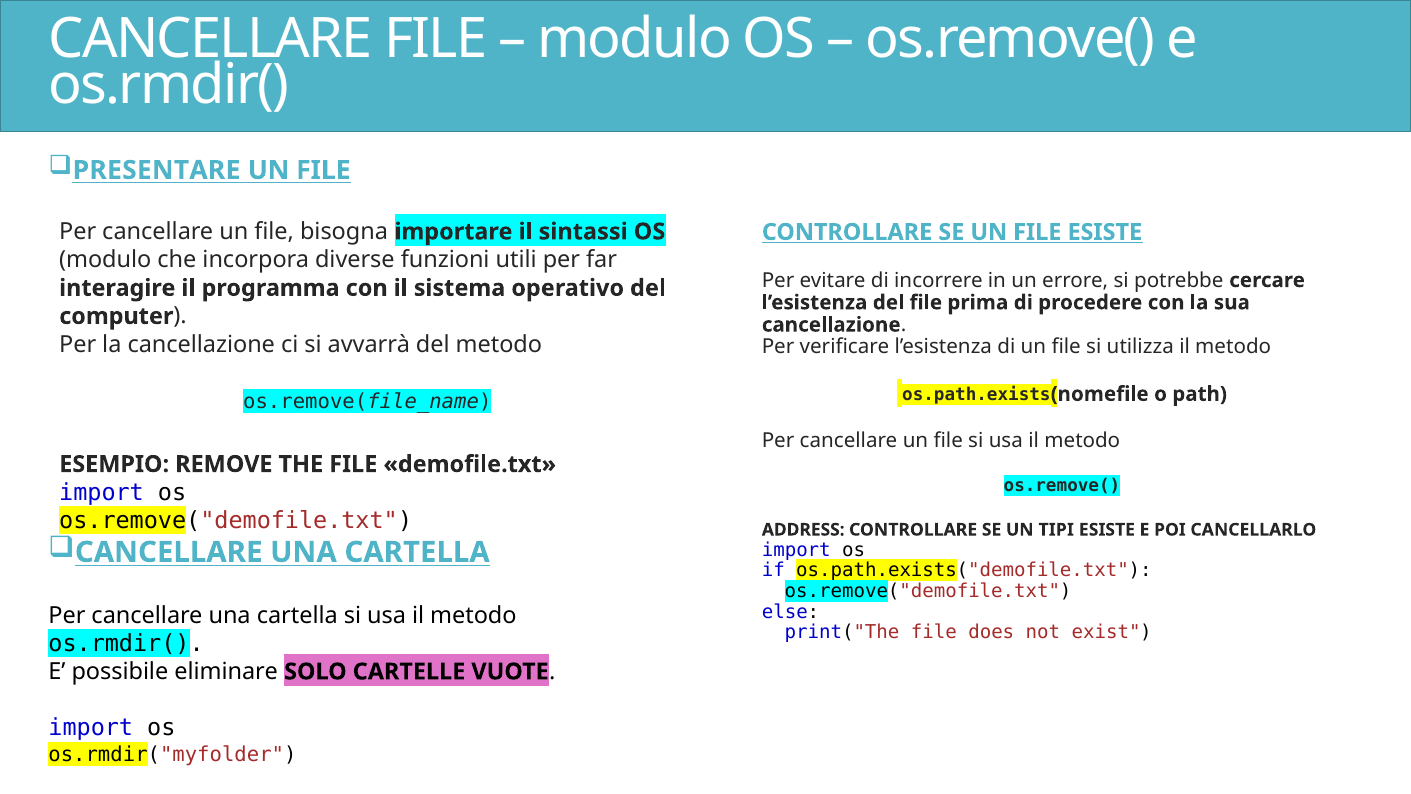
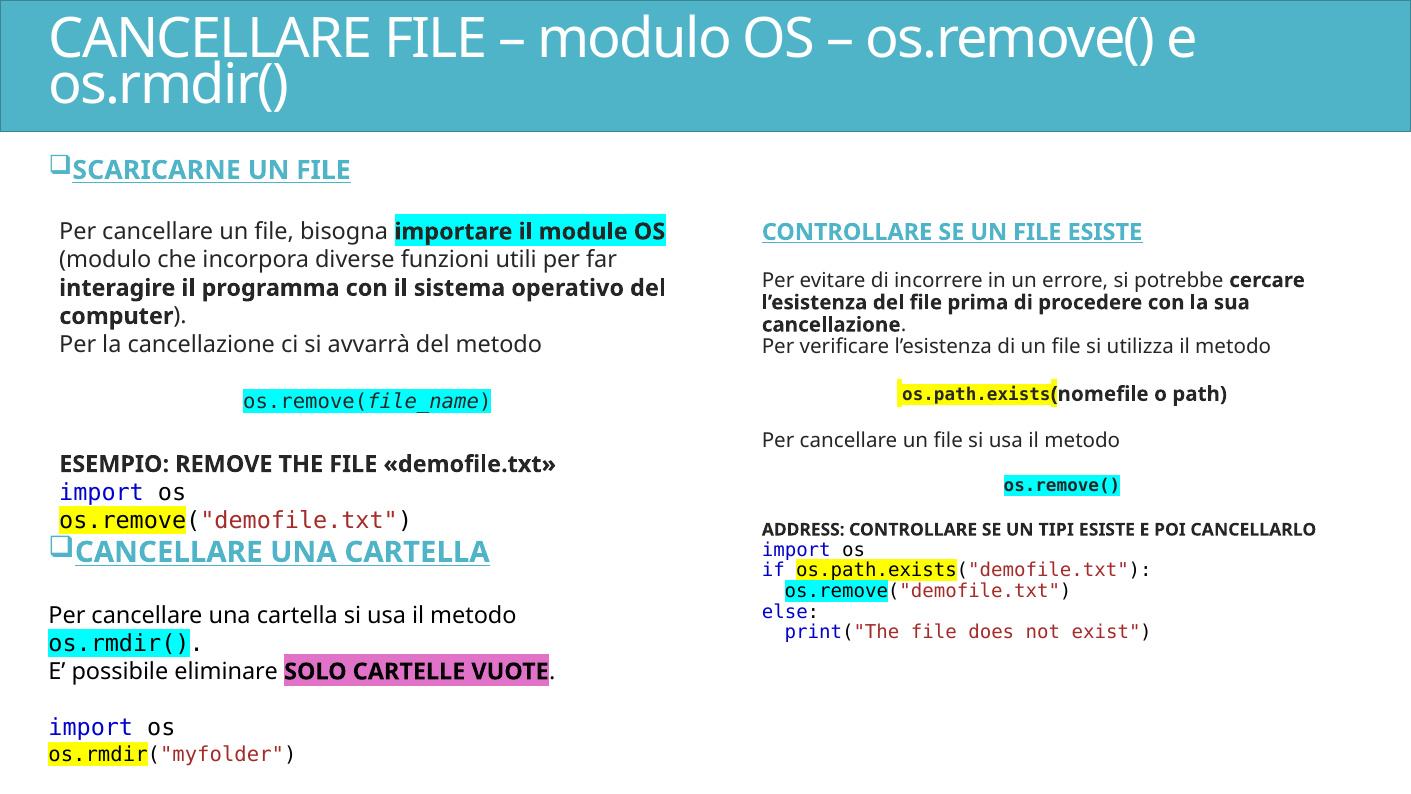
PRESENTARE: PRESENTARE -> SCARICARNE
sintassi: sintassi -> module
